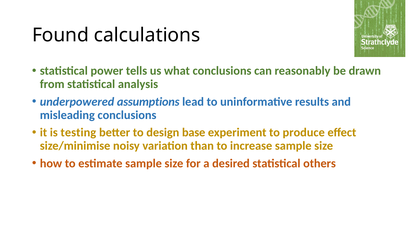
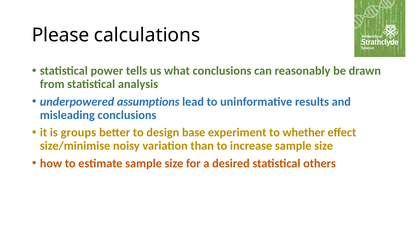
Found: Found -> Please
testing: testing -> groups
produce: produce -> whether
